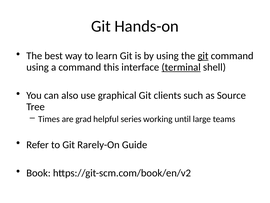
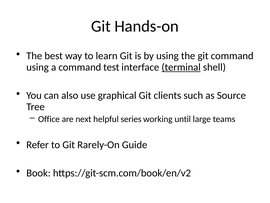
git at (203, 56) underline: present -> none
this: this -> test
Times: Times -> Office
grad: grad -> next
